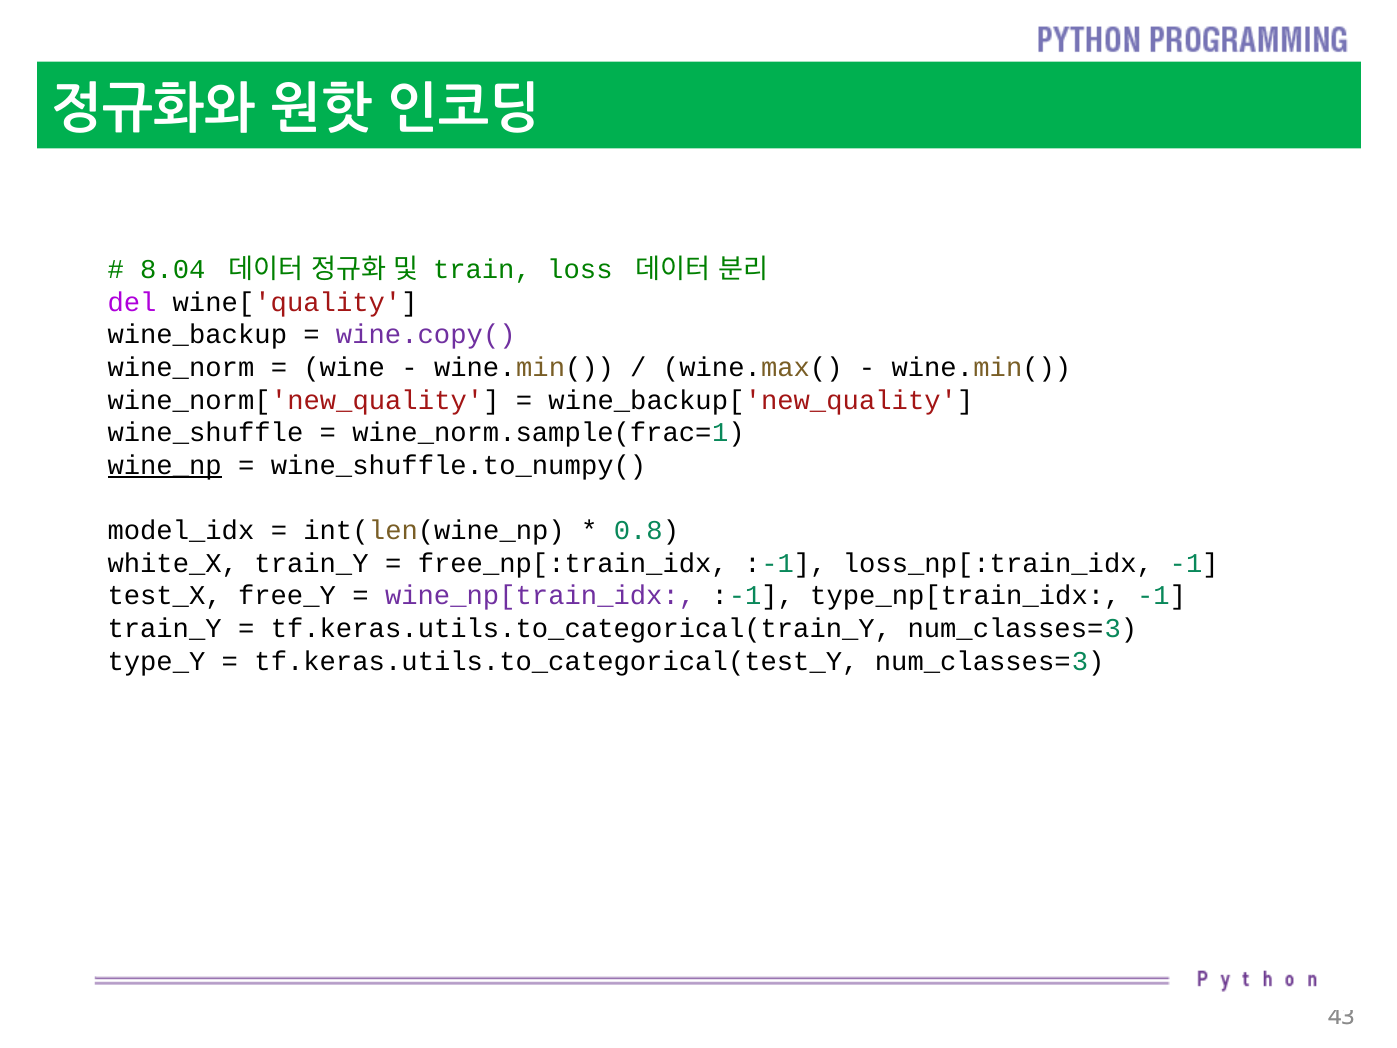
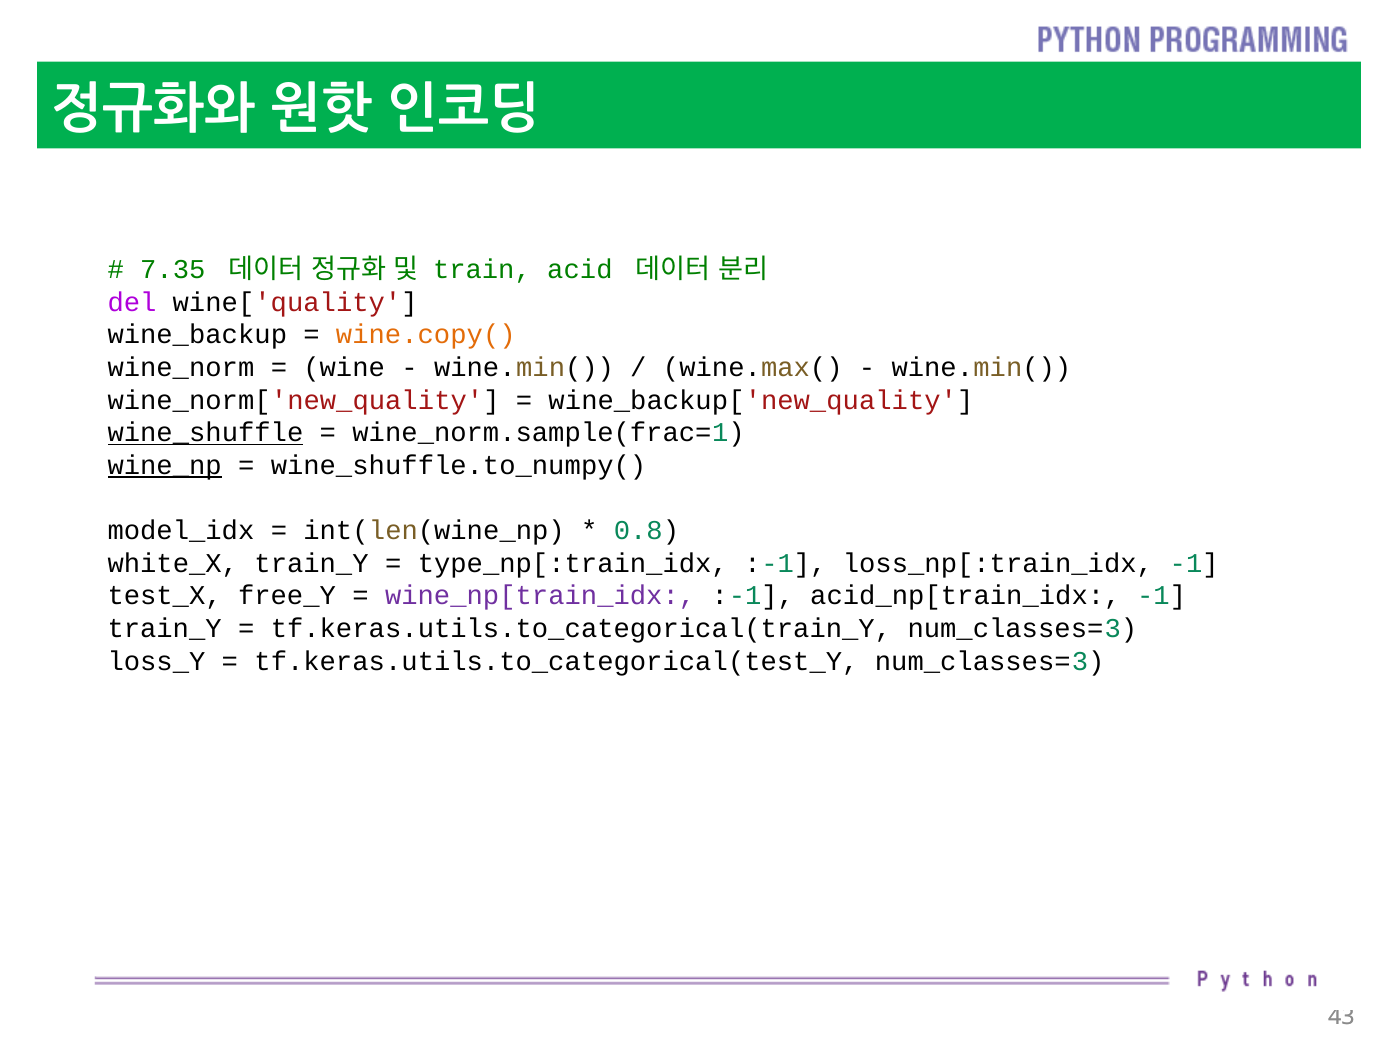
8.04: 8.04 -> 7.35
loss: loss -> acid
wine.copy( colour: purple -> orange
wine_shuffle underline: none -> present
free_np[:train_idx: free_np[:train_idx -> type_np[:train_idx
type_np[train_idx: type_np[train_idx -> acid_np[train_idx
type_Y: type_Y -> loss_Y
